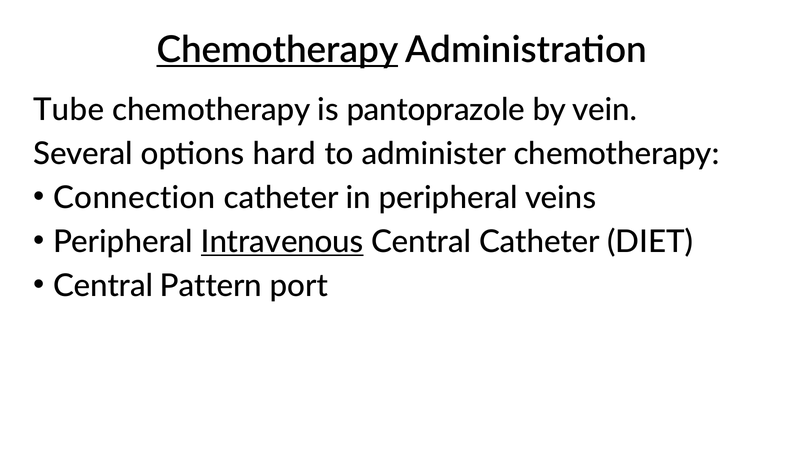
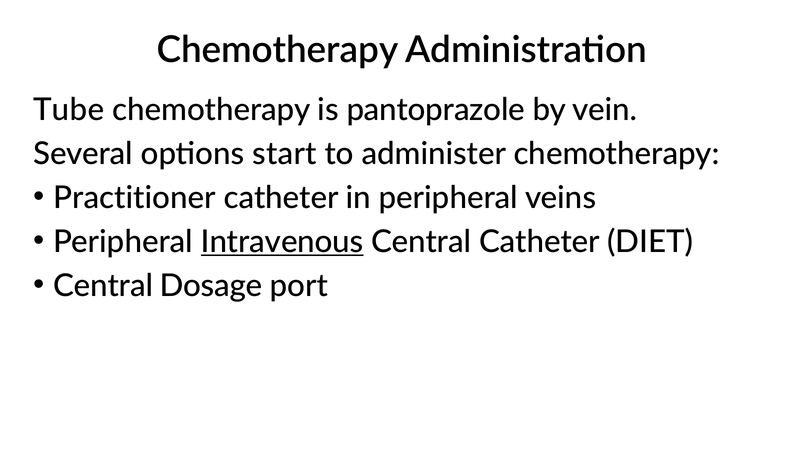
Chemotherapy at (277, 50) underline: present -> none
hard: hard -> start
Connection: Connection -> Practitioner
Pattern: Pattern -> Dosage
